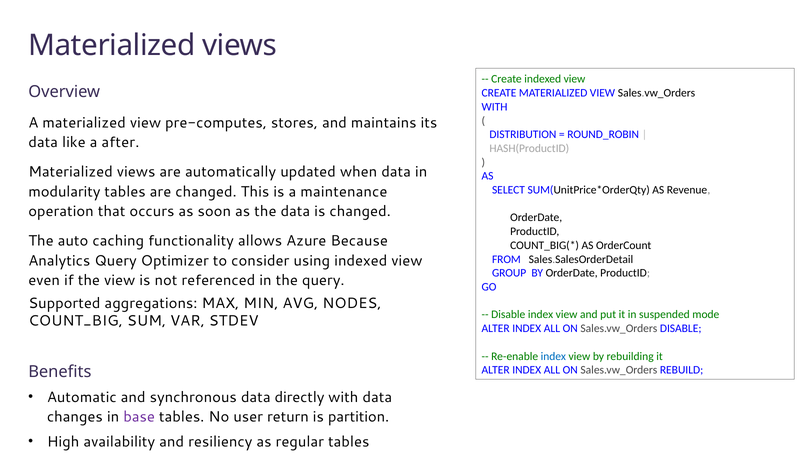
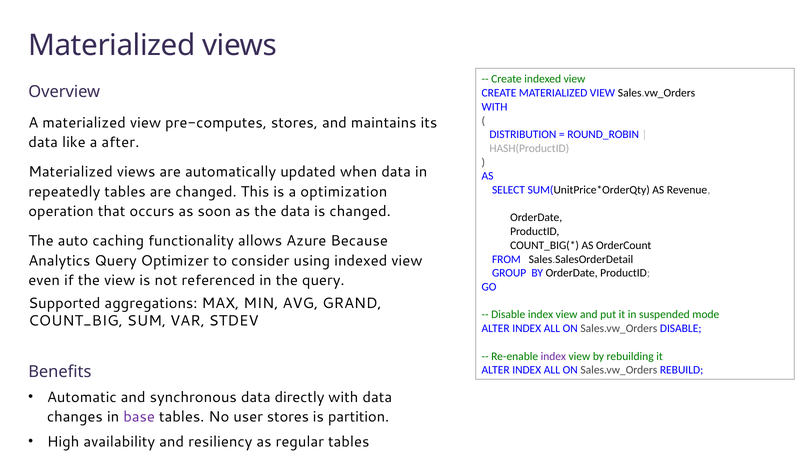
modularity: modularity -> repeatedly
maintenance: maintenance -> optimization
NODES: NODES -> GRAND
index at (553, 356) colour: blue -> purple
user return: return -> stores
